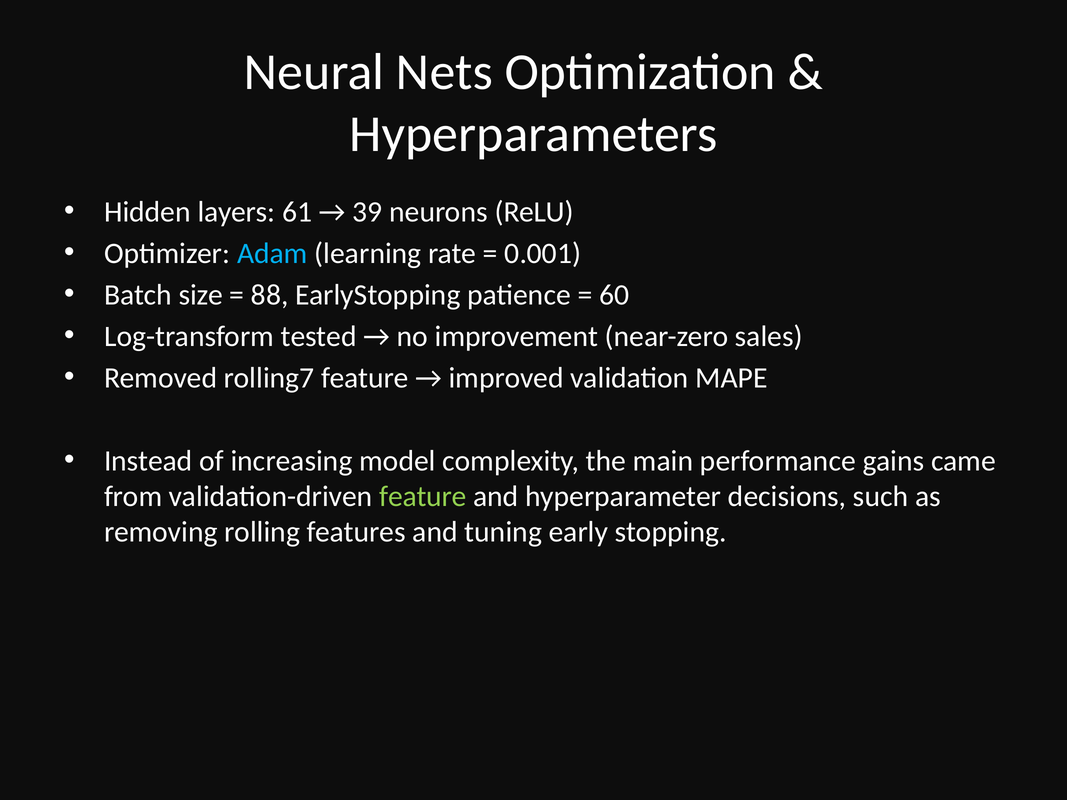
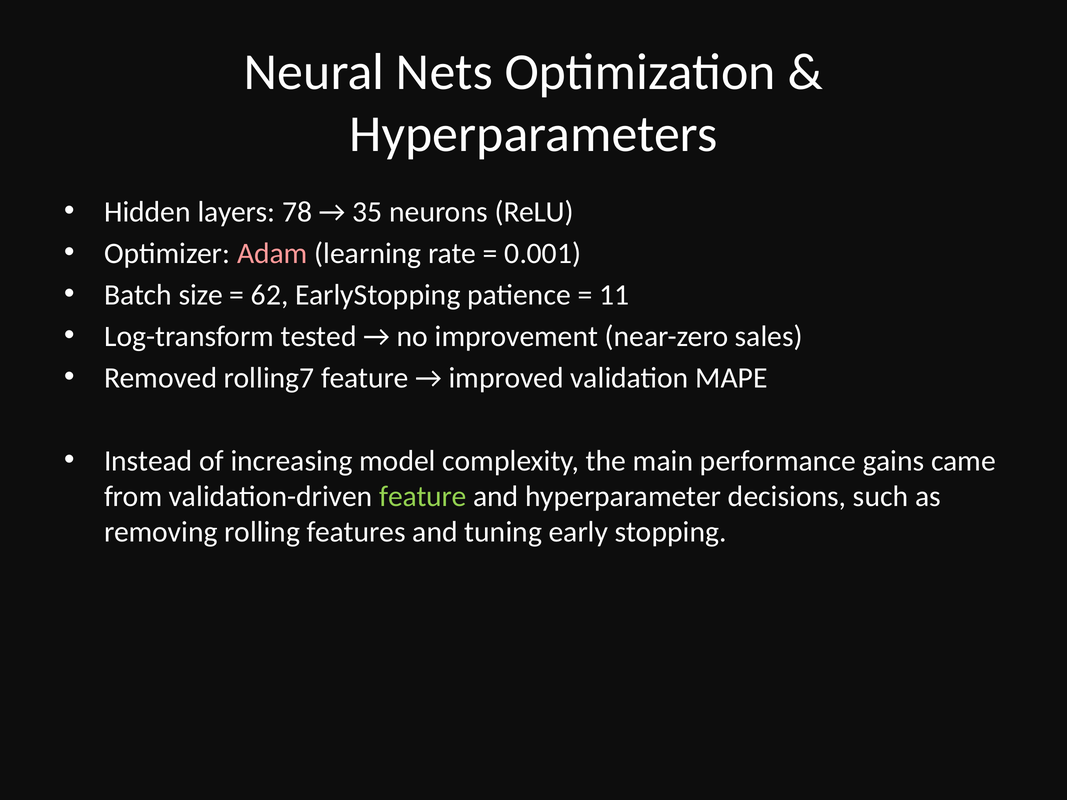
61: 61 -> 78
39: 39 -> 35
Adam colour: light blue -> pink
88: 88 -> 62
60: 60 -> 11
